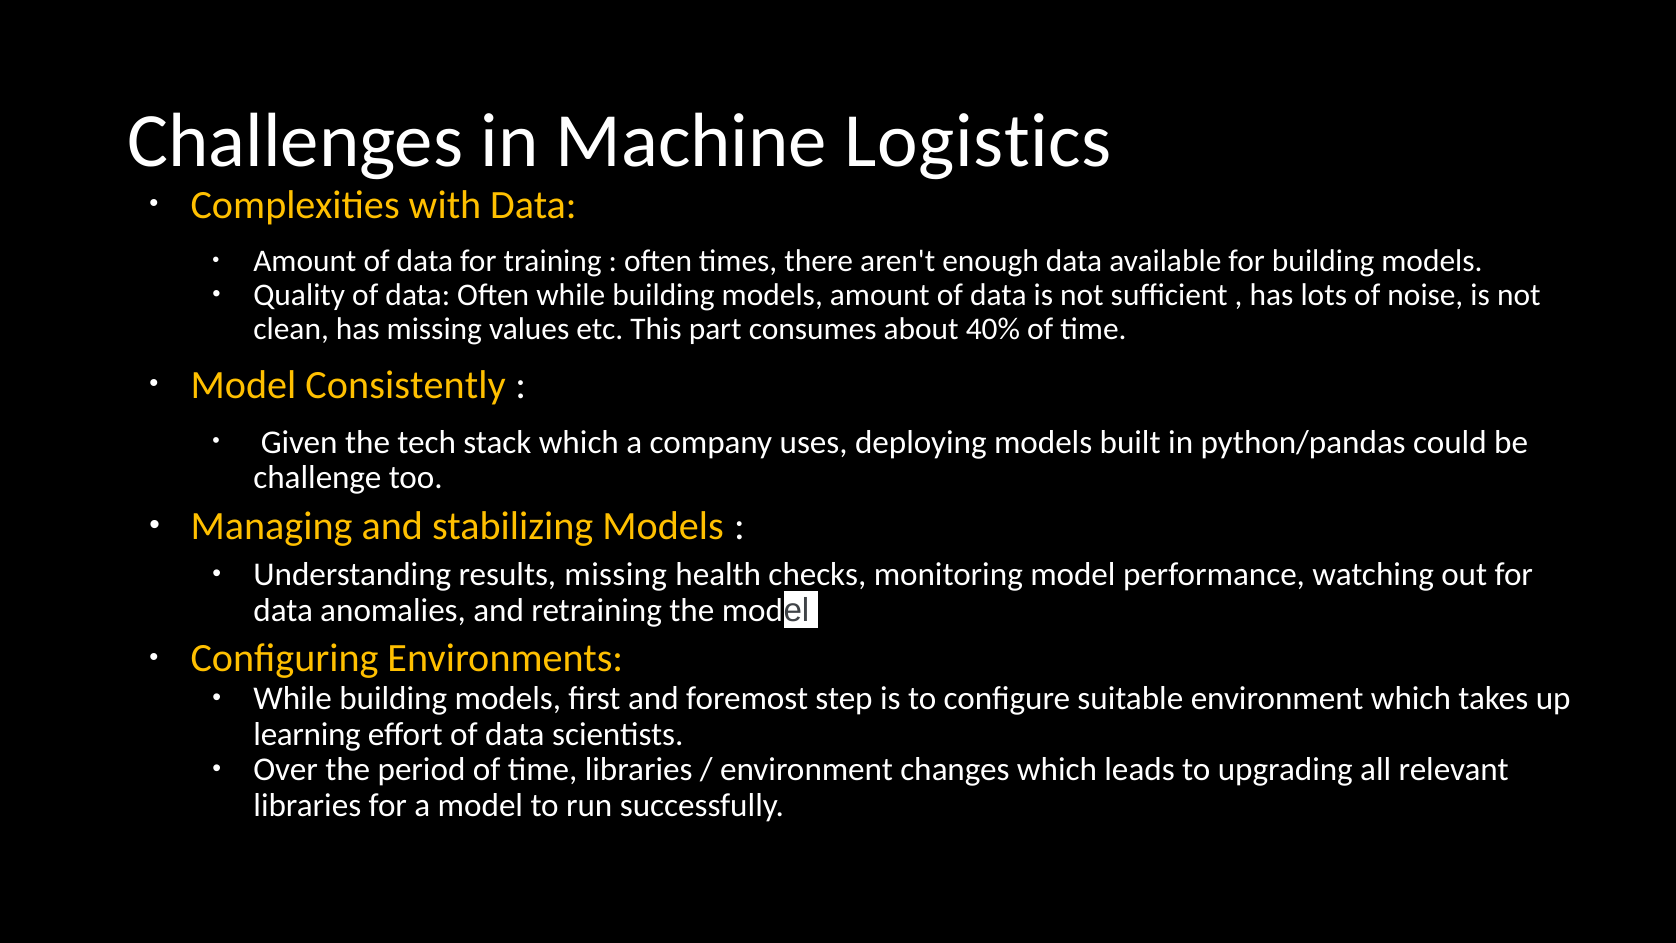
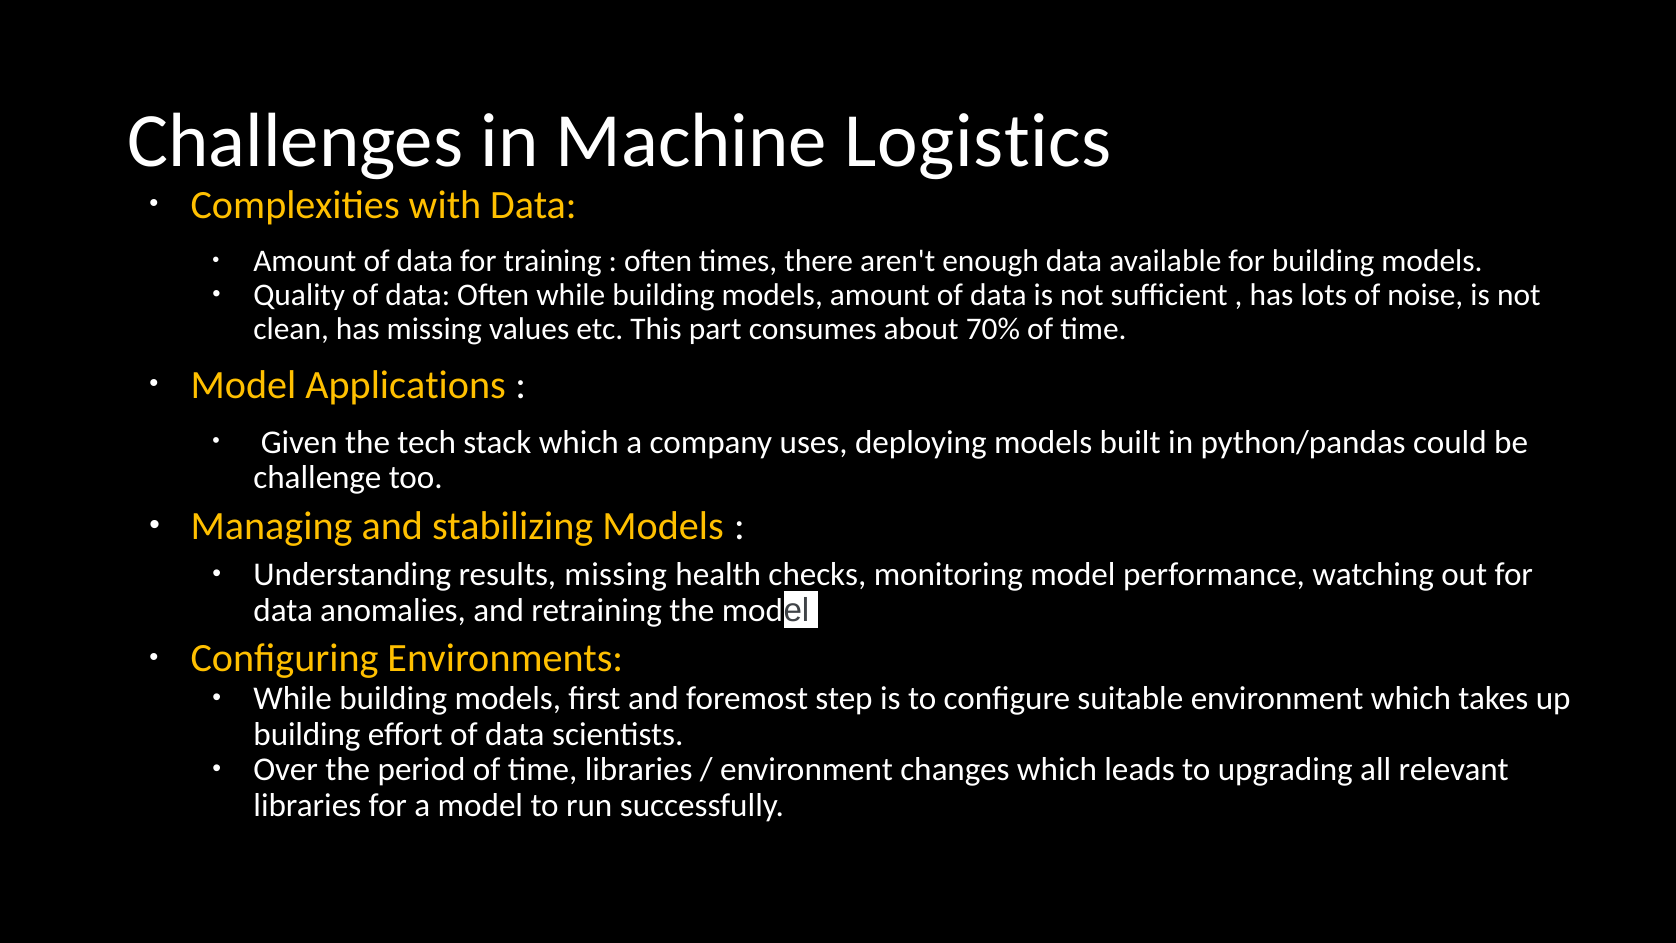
40%: 40% -> 70%
Consistently: Consistently -> Applications
learning at (307, 734): learning -> building
